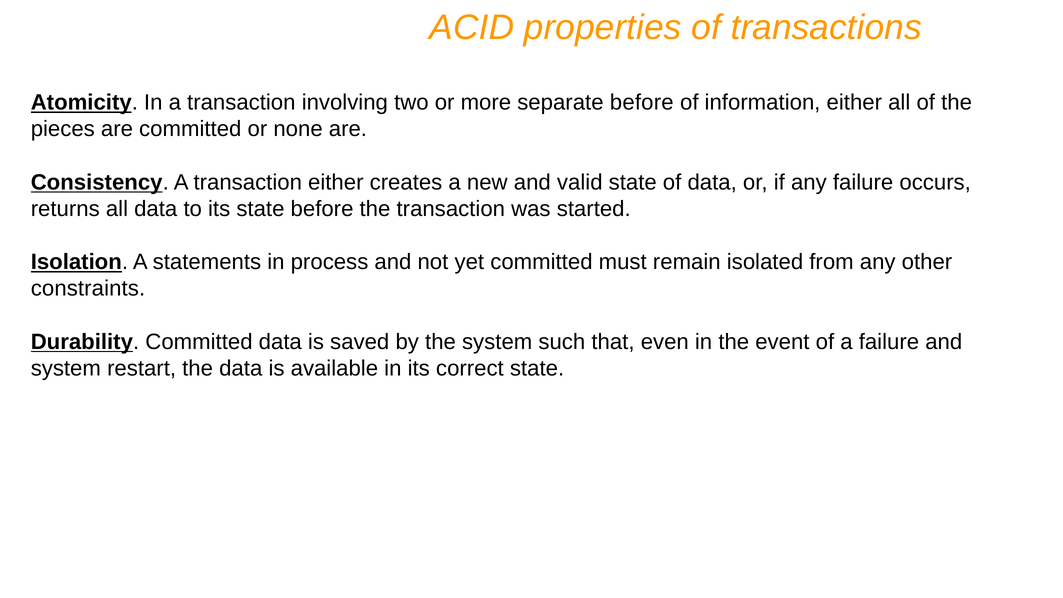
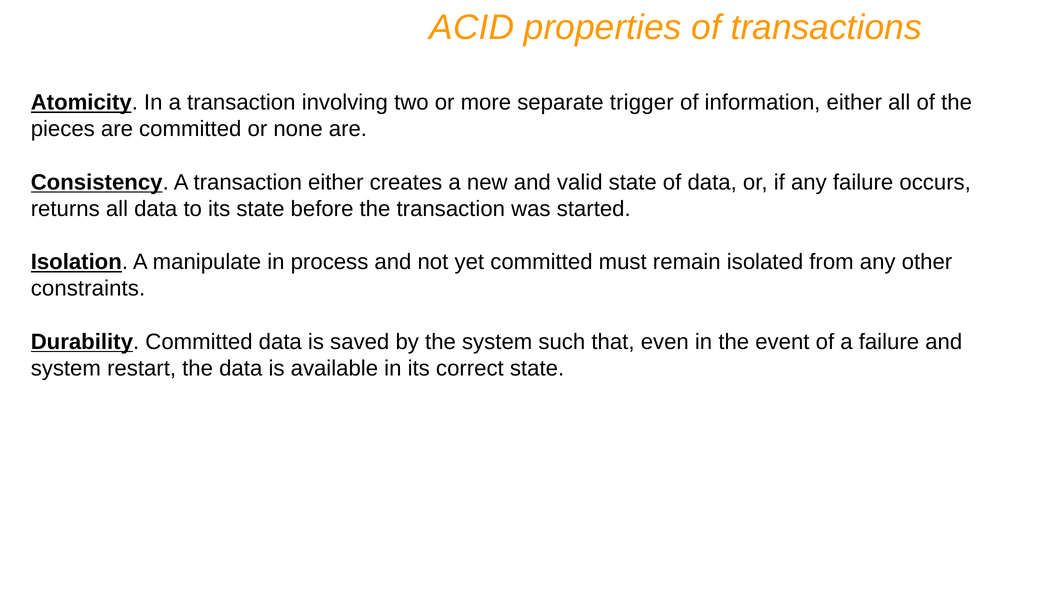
separate before: before -> trigger
statements: statements -> manipulate
